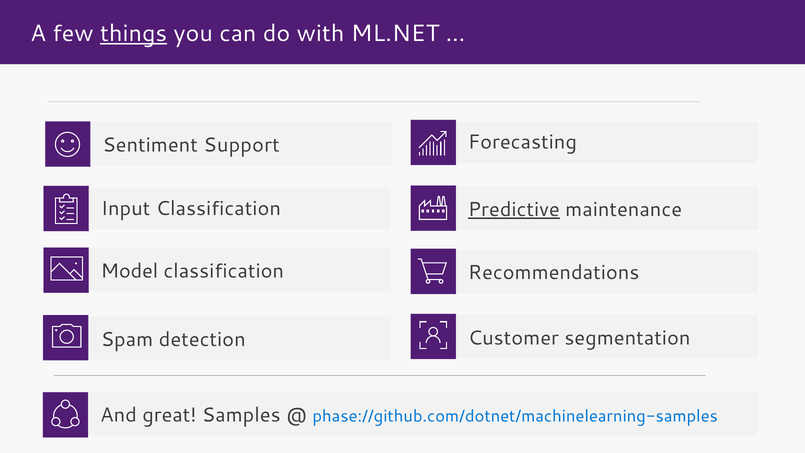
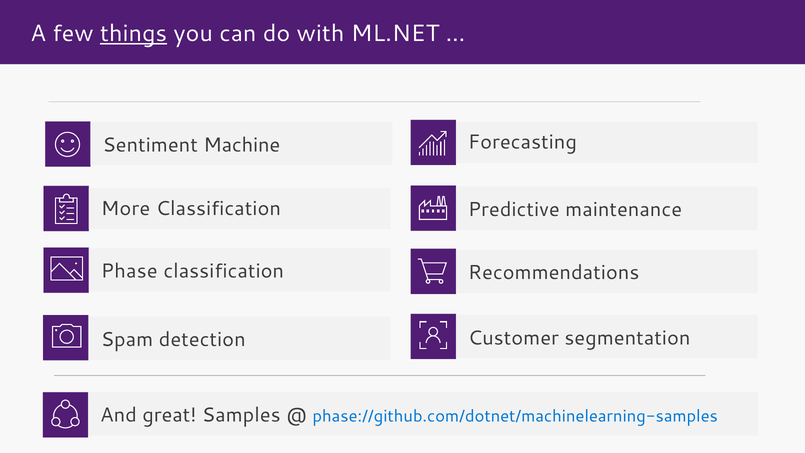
Support: Support -> Machine
Input: Input -> More
Predictive underline: present -> none
Model: Model -> Phase
